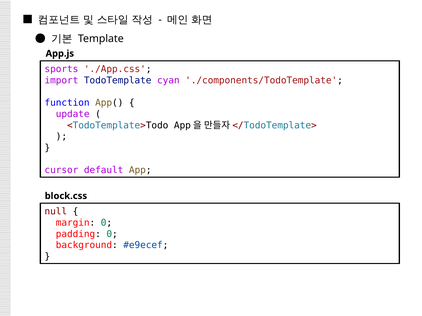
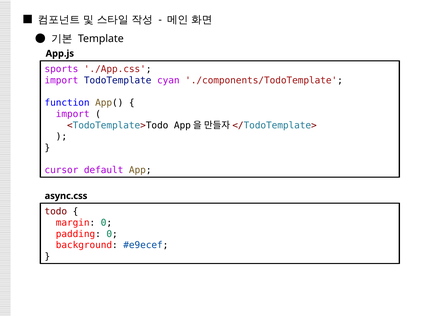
update at (73, 114): update -> import
block.css: block.css -> async.css
null: null -> todo
